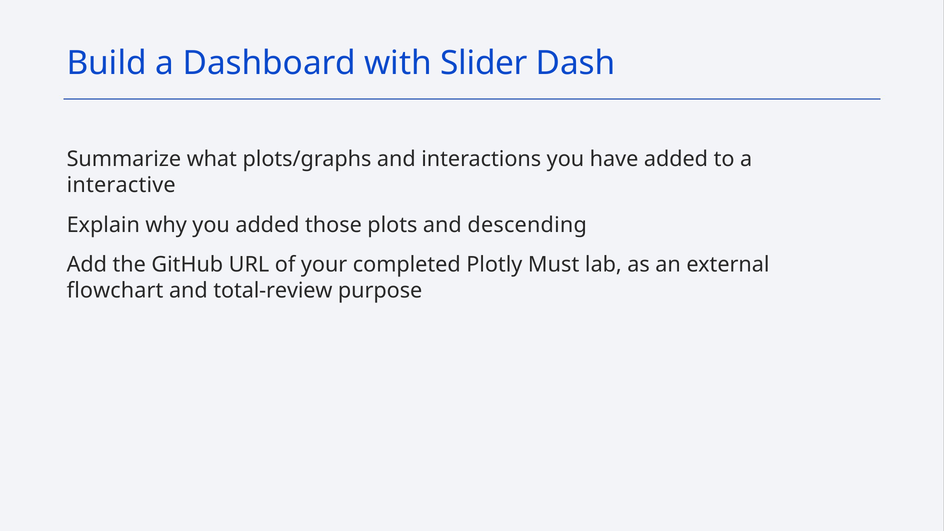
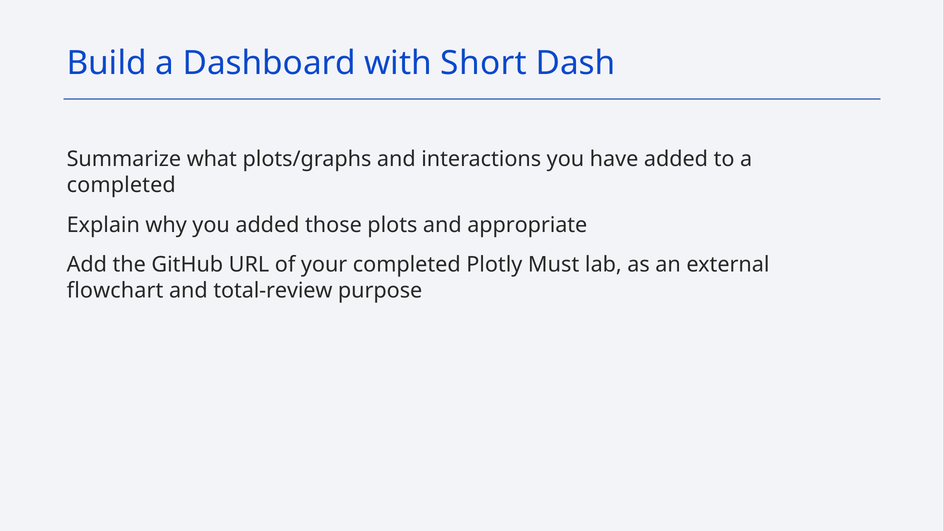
Slider: Slider -> Short
interactive at (121, 185): interactive -> completed
descending: descending -> appropriate
